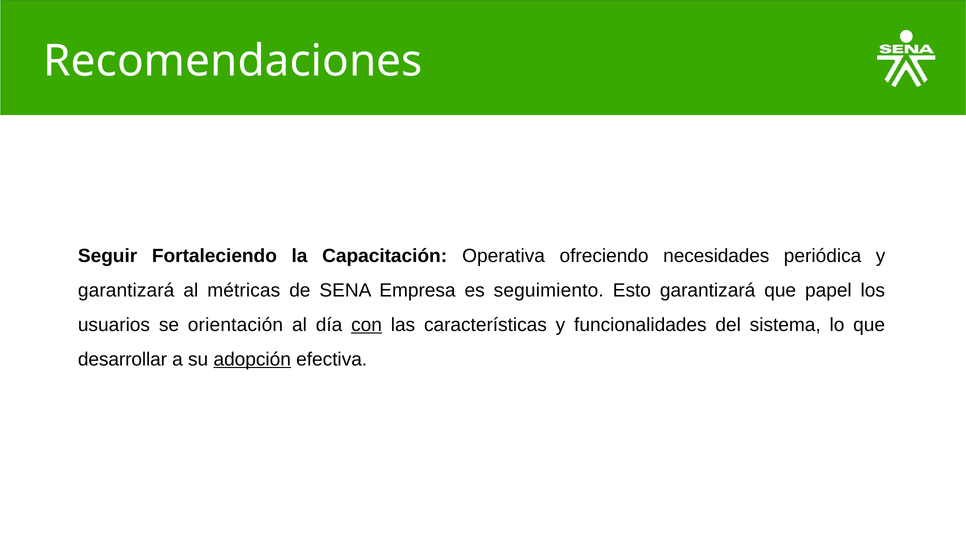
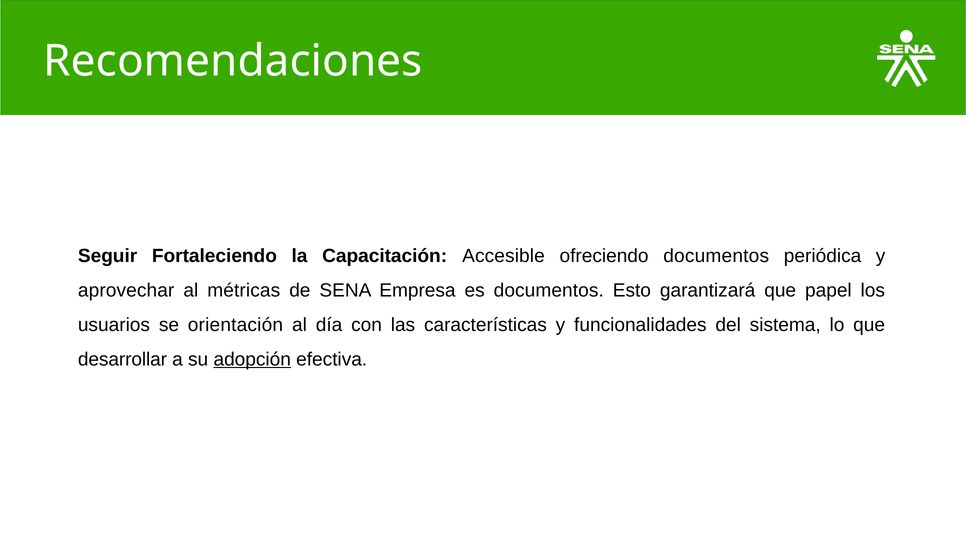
Operativa: Operativa -> Accesible
ofreciendo necesidades: necesidades -> documentos
garantizará at (126, 291): garantizará -> aprovechar
es seguimiento: seguimiento -> documentos
con underline: present -> none
